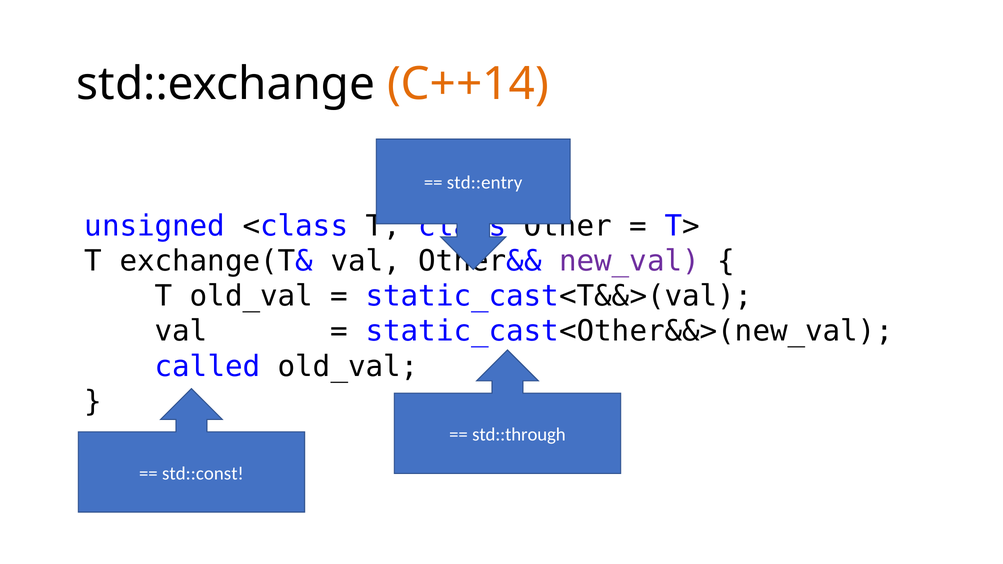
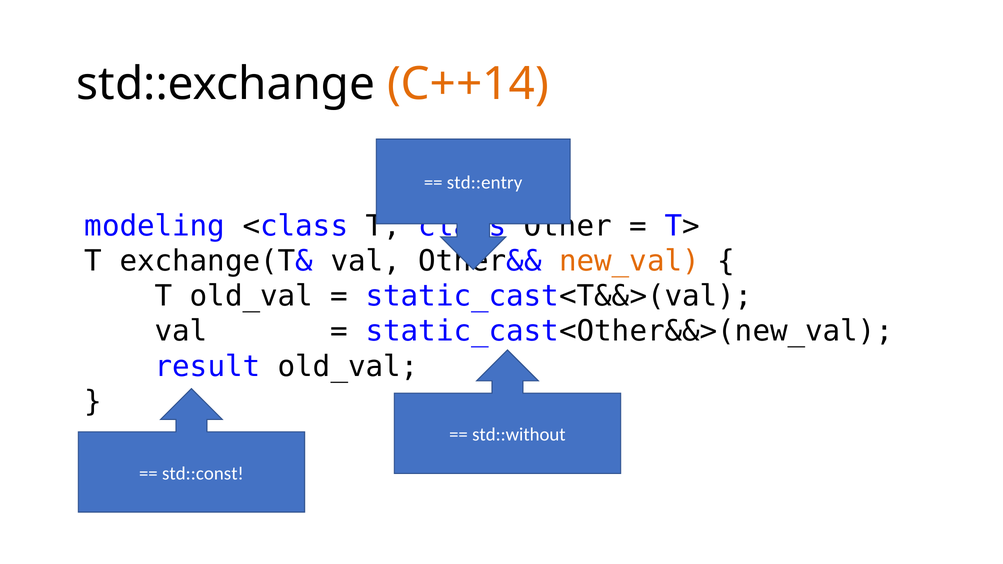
unsigned: unsigned -> modeling
new_val colour: purple -> orange
called: called -> result
std::through: std::through -> std::without
